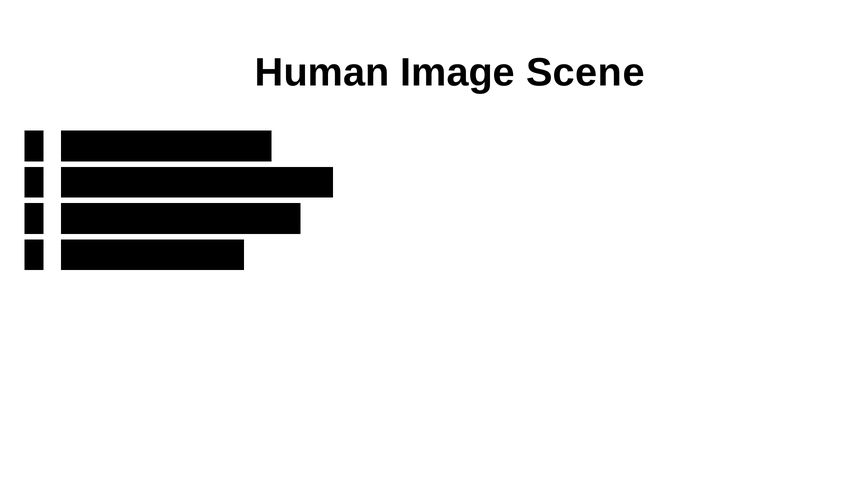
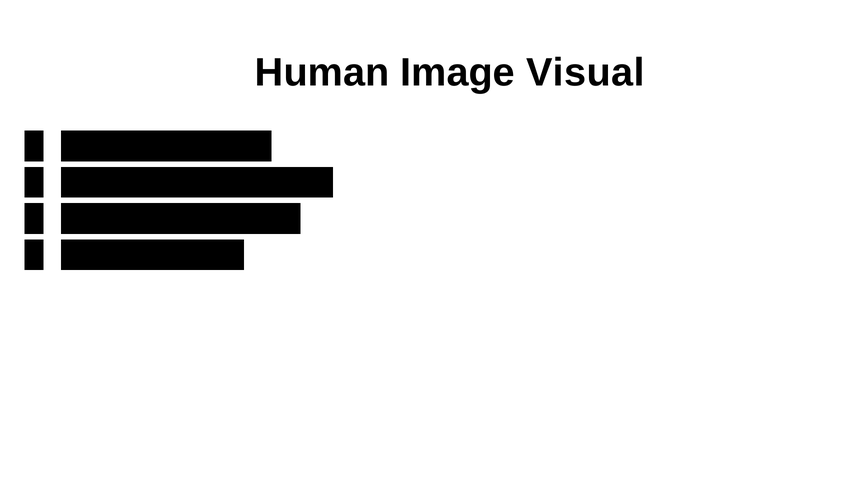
Image Scene: Scene -> Visual
